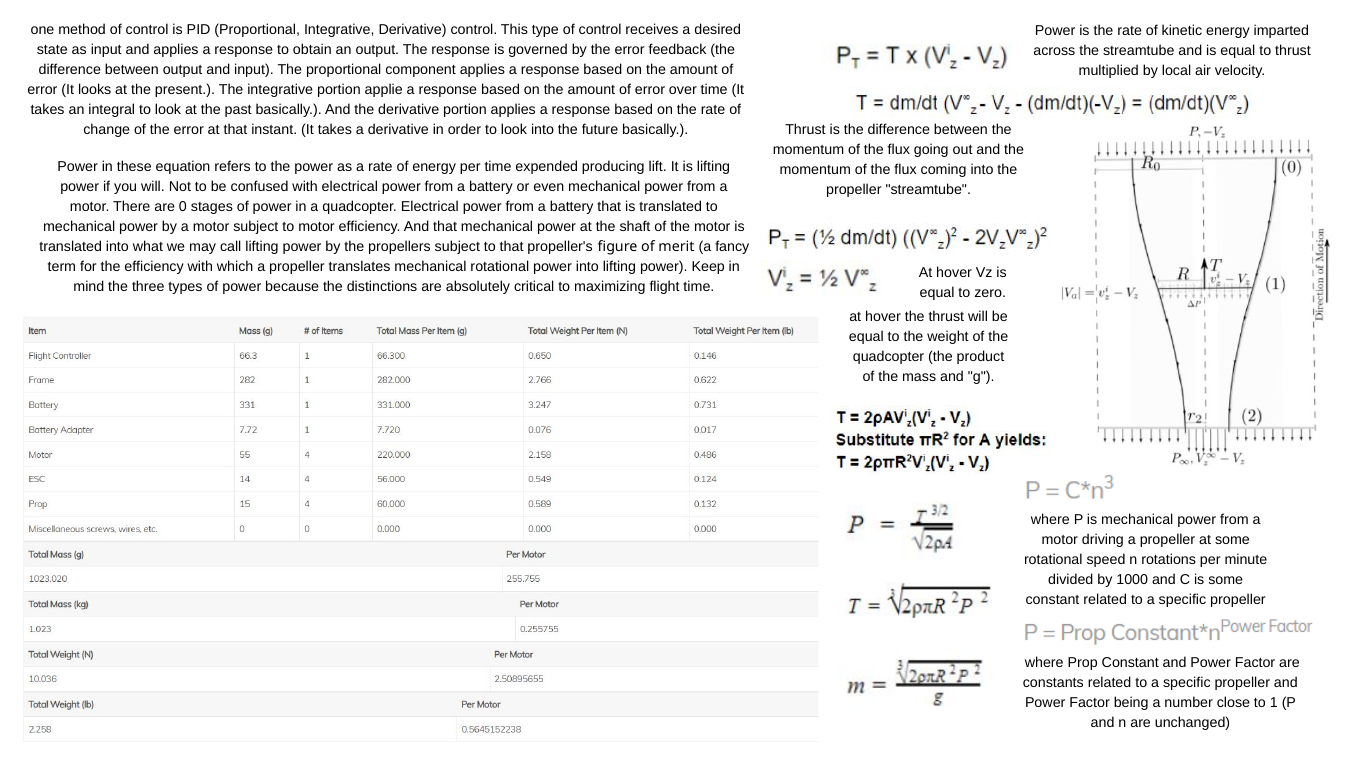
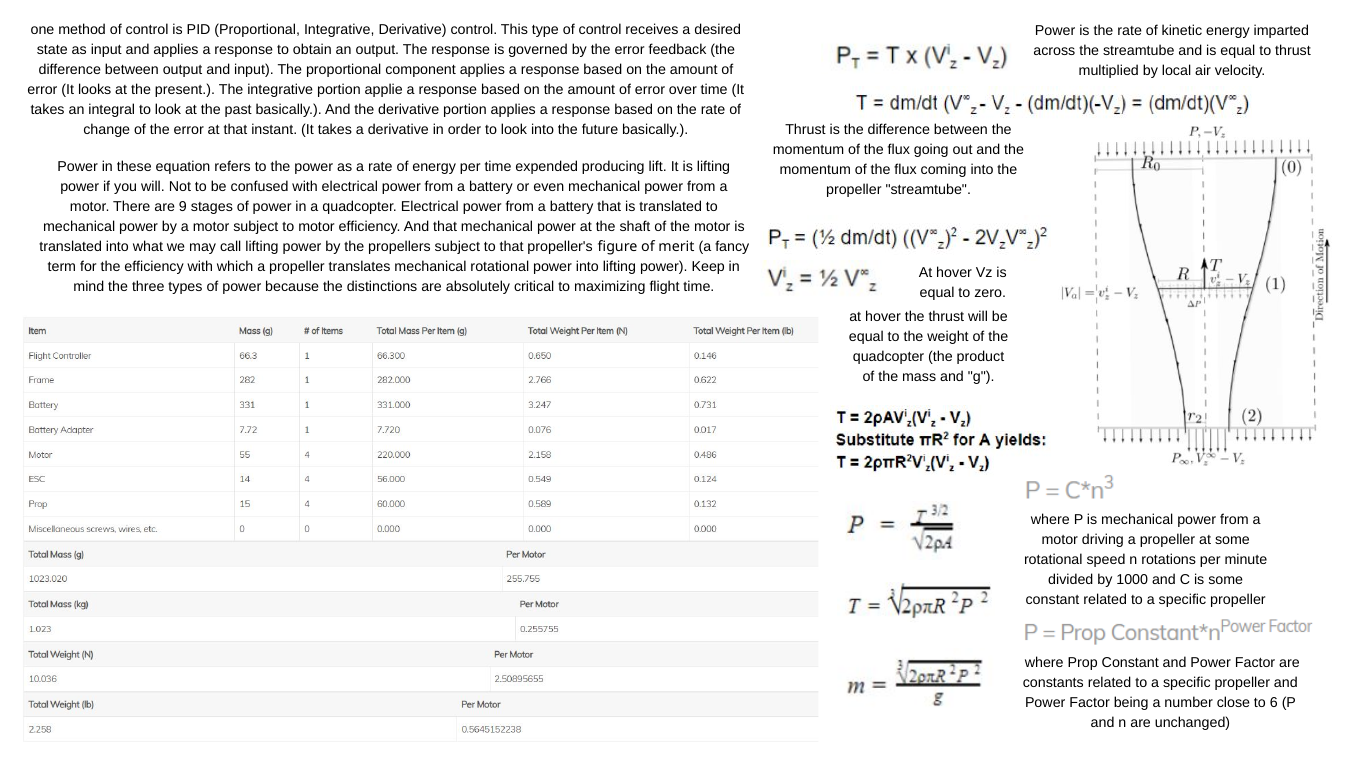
0: 0 -> 9
1: 1 -> 6
